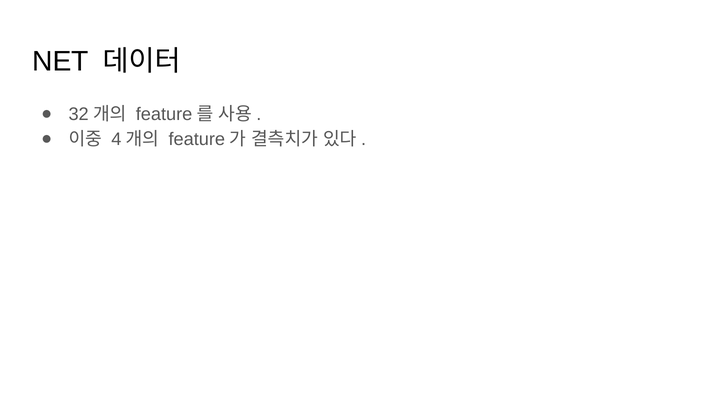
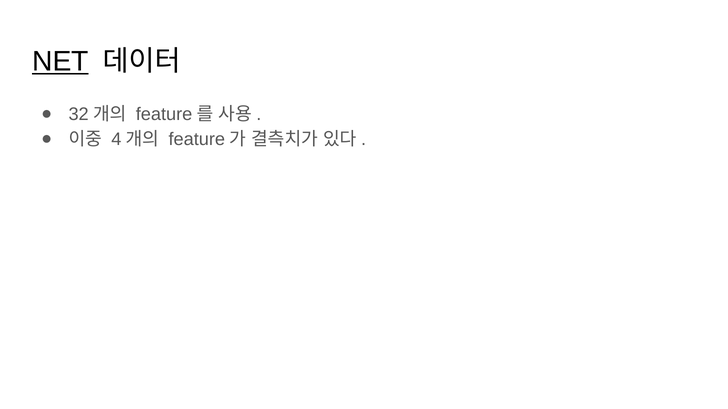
NET underline: none -> present
